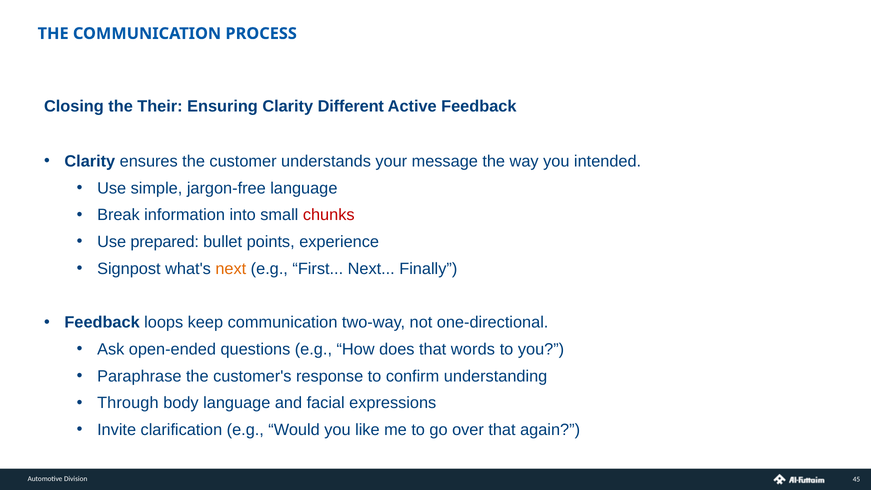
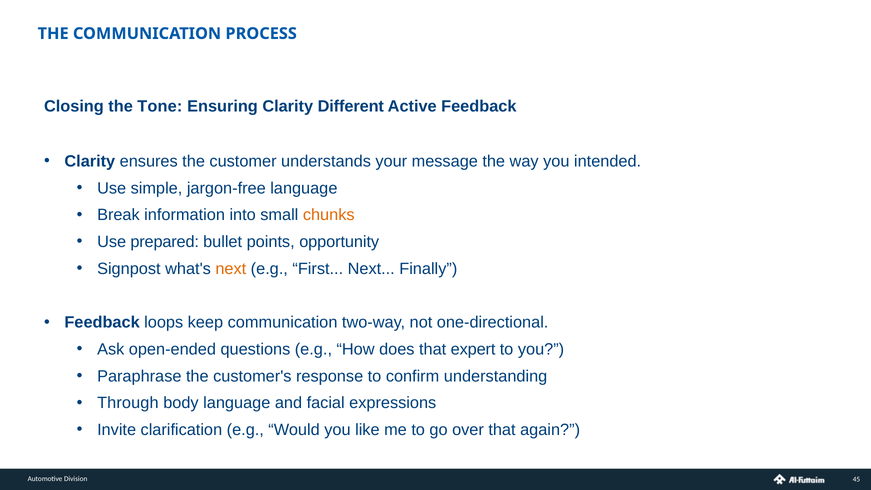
Their: Their -> Tone
chunks colour: red -> orange
experience: experience -> opportunity
words: words -> expert
